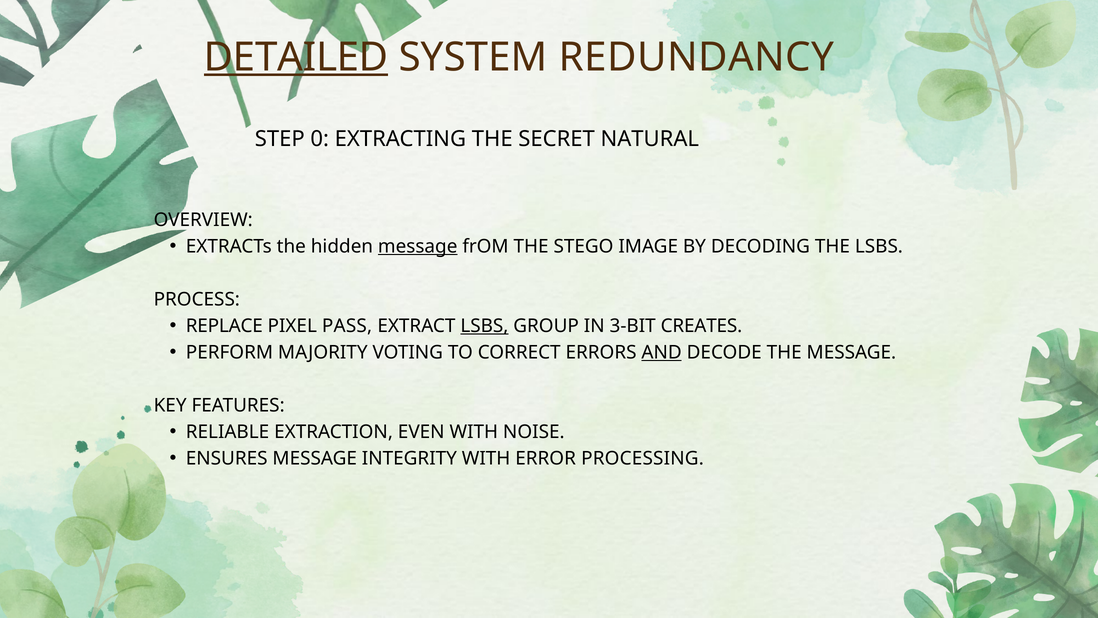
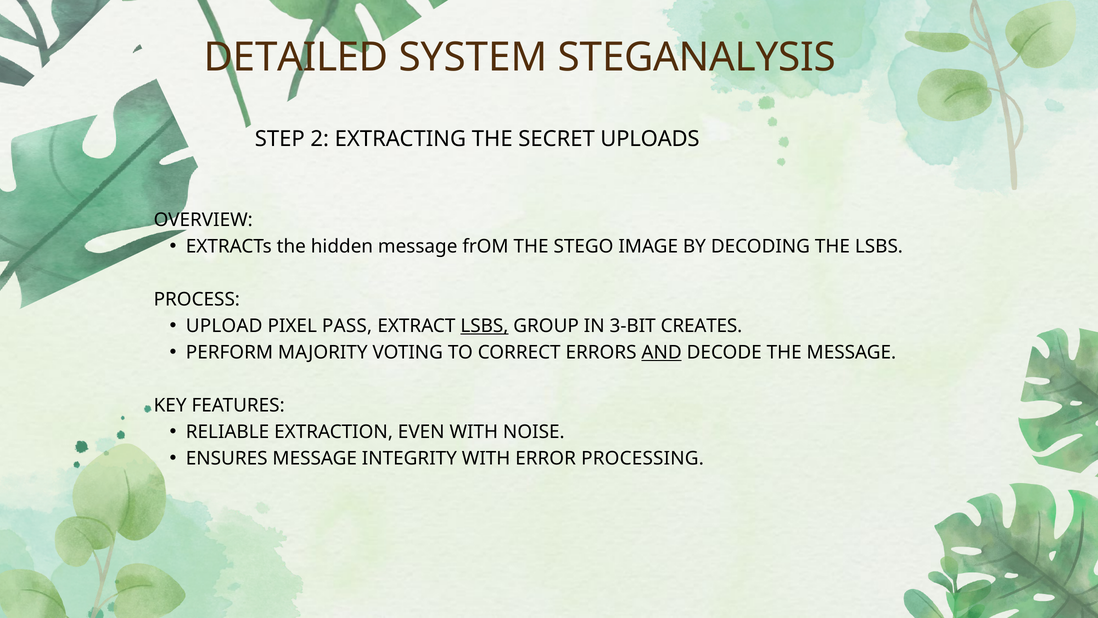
DETAILED underline: present -> none
REDUNDANCY: REDUNDANCY -> STEGANALYSIS
0: 0 -> 2
NATURAL: NATURAL -> UPLOADS
message at (418, 246) underline: present -> none
REPLACE: REPLACE -> UPLOAD
